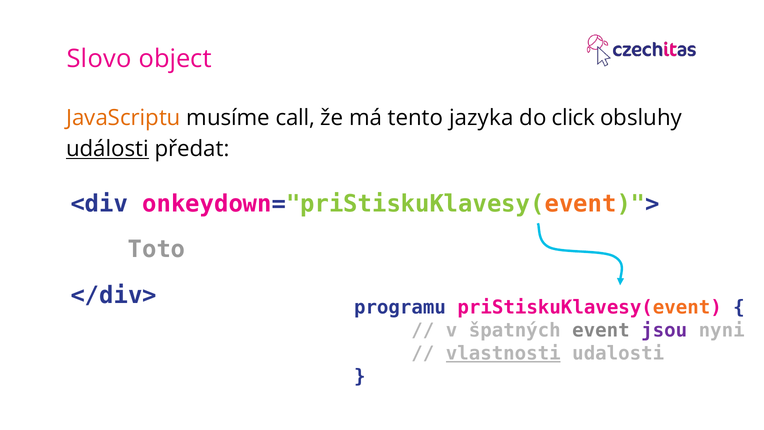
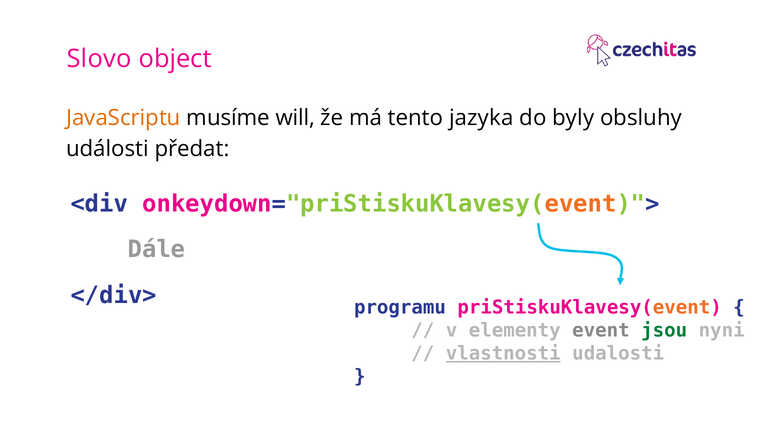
call: call -> will
click: click -> byly
události underline: present -> none
Toto: Toto -> Dále
špatných: špatných -> elementy
jsou colour: purple -> green
